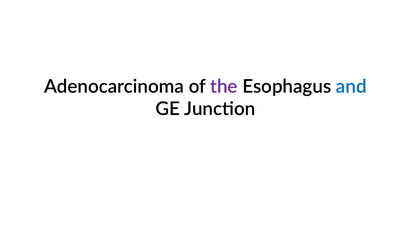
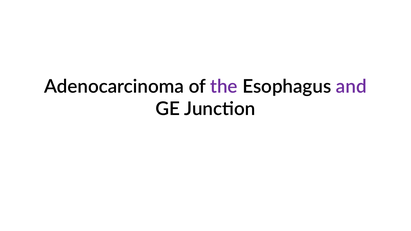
and colour: blue -> purple
